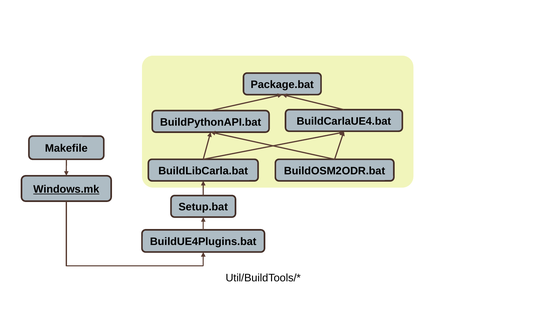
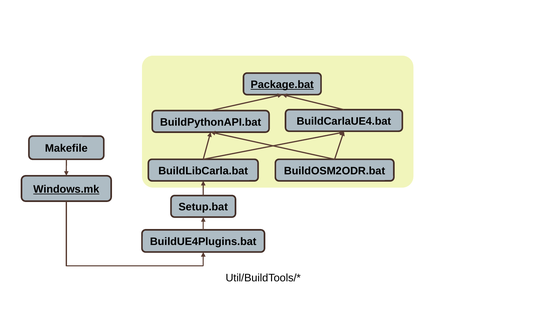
Package.bat underline: none -> present
